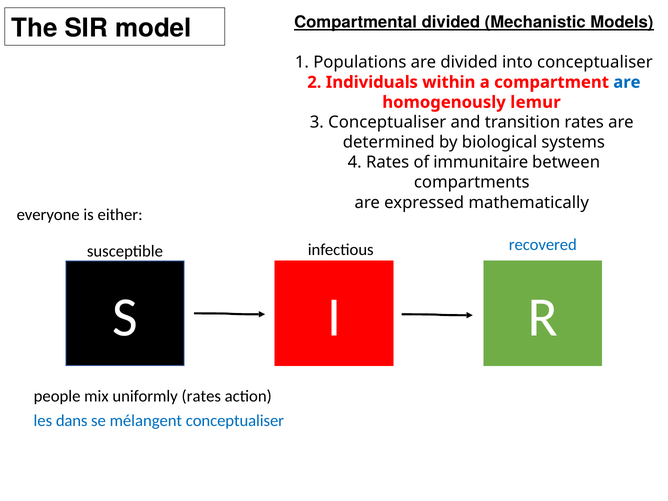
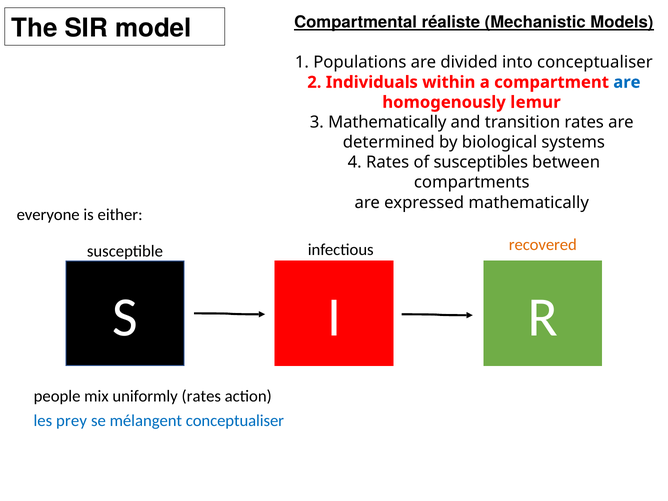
Compartmental divided: divided -> réaliste
3 Conceptualiser: Conceptualiser -> Mathematically
immunitaire: immunitaire -> susceptibles
recovered colour: blue -> orange
dans: dans -> prey
